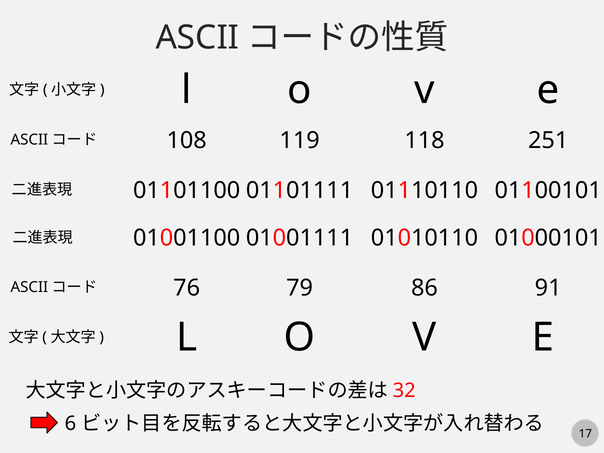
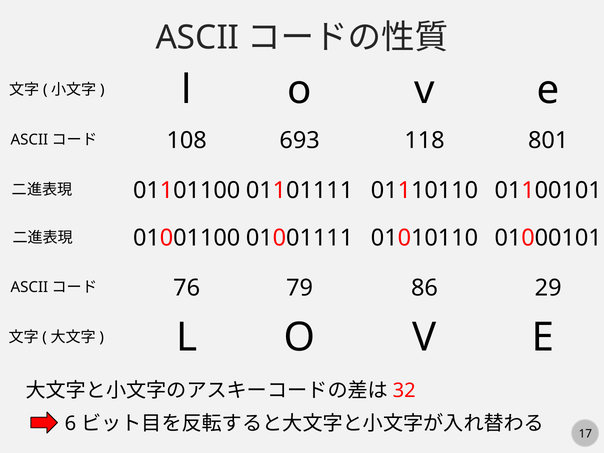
119: 119 -> 693
251: 251 -> 801
91: 91 -> 29
